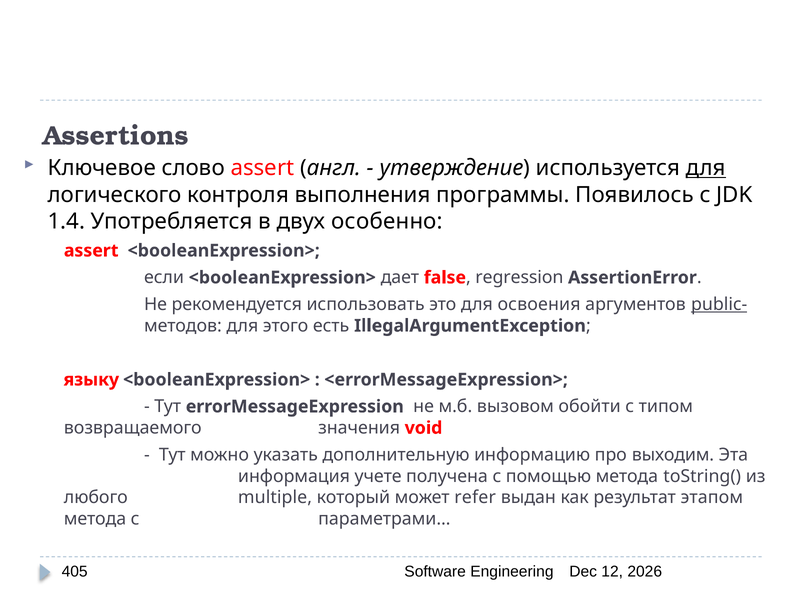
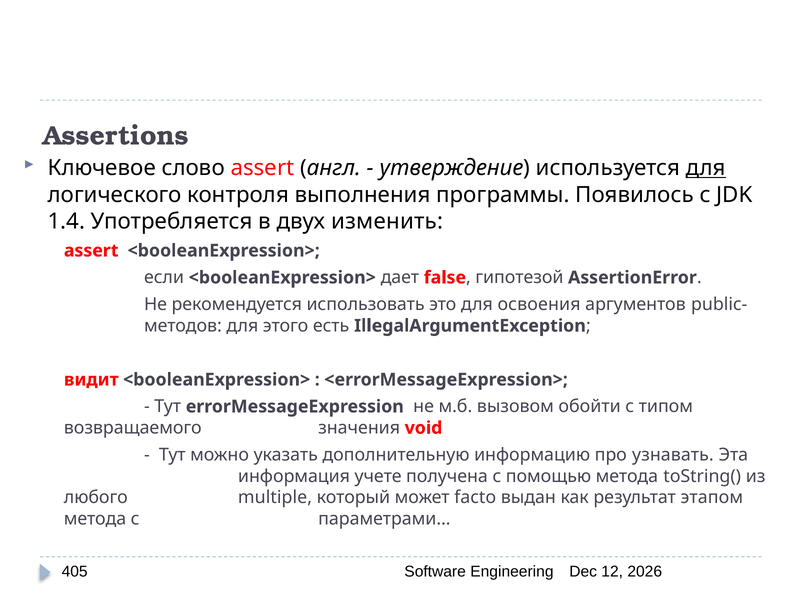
особенно: особенно -> изменить
regression: regression -> гипотезой
public- underline: present -> none
языку: языку -> видит
выходим: выходим -> узнавать
refer: refer -> facto
